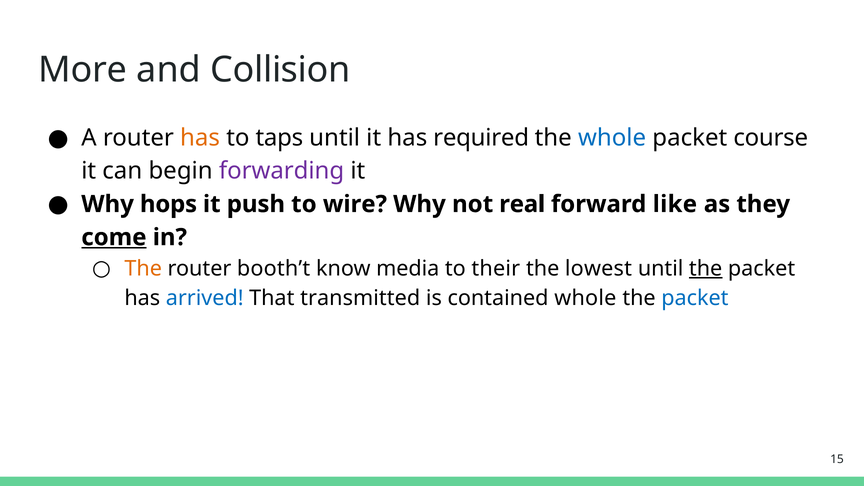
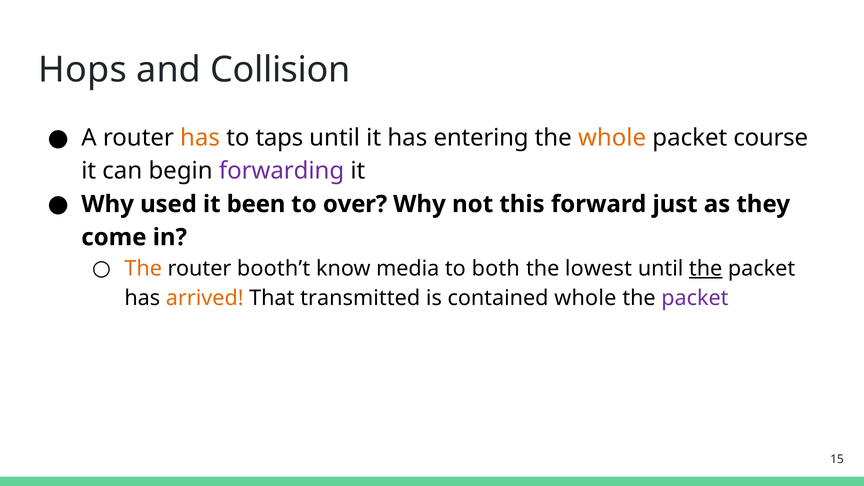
More: More -> Hops
required: required -> entering
whole at (612, 138) colour: blue -> orange
hops: hops -> used
push: push -> been
wire: wire -> over
real: real -> this
like: like -> just
come underline: present -> none
their: their -> both
arrived colour: blue -> orange
packet at (695, 298) colour: blue -> purple
